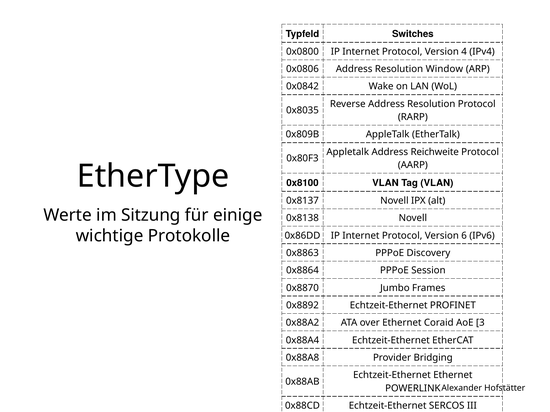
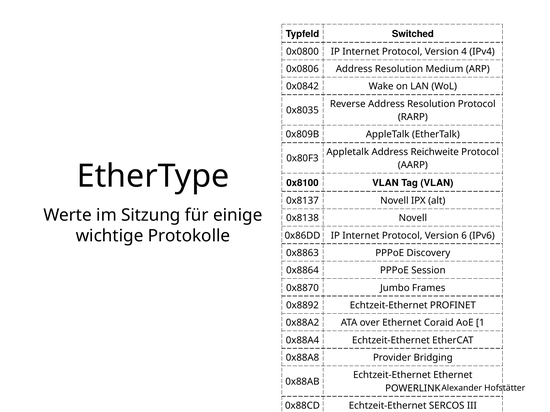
Switches: Switches -> Switched
Window: Window -> Medium
3: 3 -> 1
